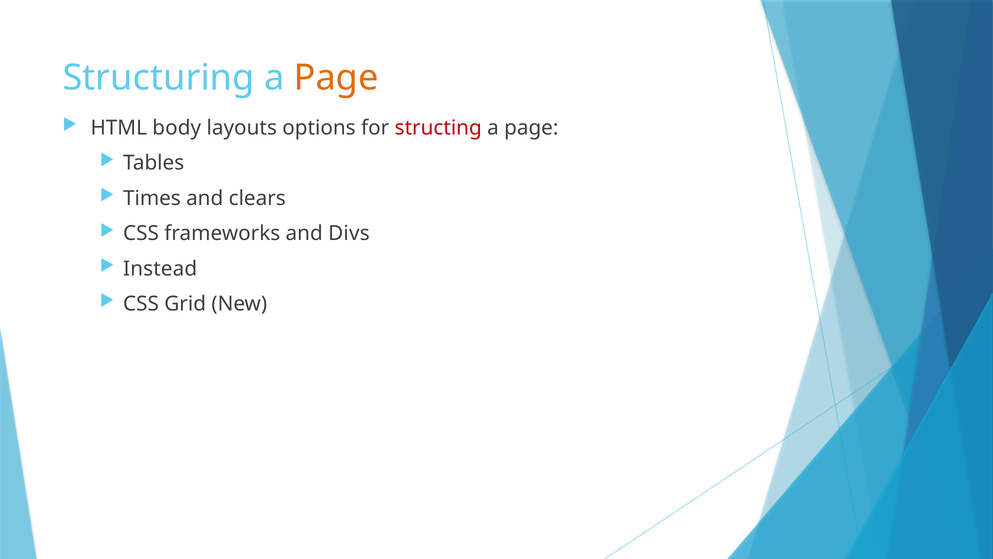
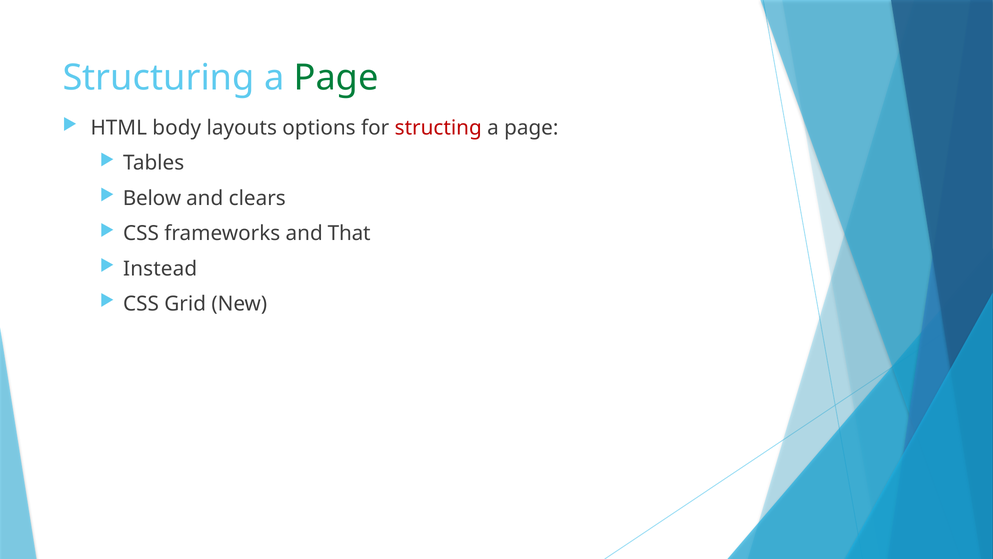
Page at (336, 78) colour: orange -> green
Times: Times -> Below
Divs: Divs -> That
